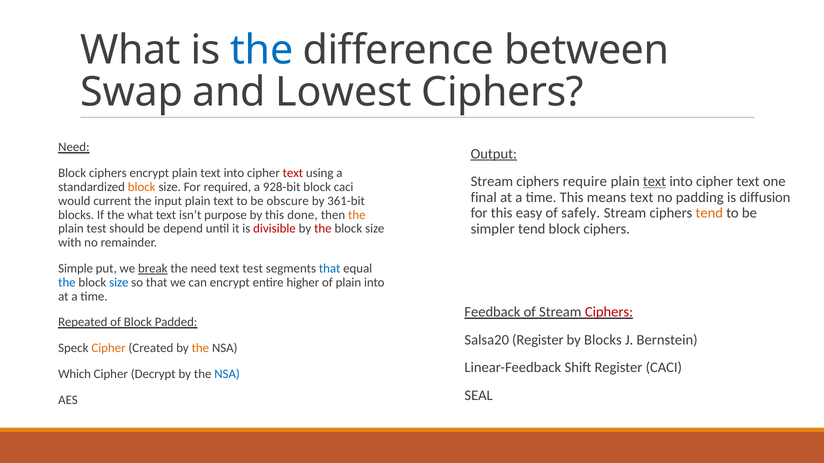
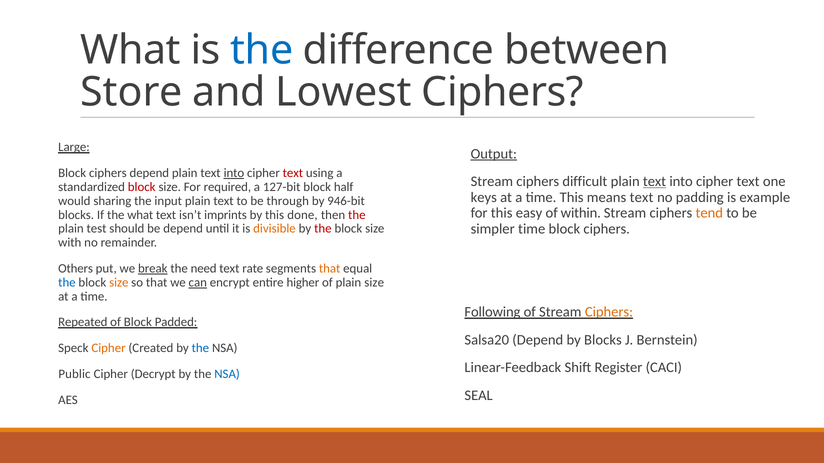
Swap: Swap -> Store
Need at (74, 147): Need -> Large
ciphers encrypt: encrypt -> depend
into at (234, 173) underline: none -> present
require: require -> difficult
block at (142, 187) colour: orange -> red
928-bit: 928-bit -> 127-bit
block caci: caci -> half
final: final -> keys
diffusion: diffusion -> example
current: current -> sharing
obscure: obscure -> through
361-bit: 361-bit -> 946-bit
safely: safely -> within
purpose: purpose -> imprints
the at (357, 215) colour: orange -> red
simpler tend: tend -> time
divisible colour: red -> orange
Simple: Simple -> Others
text test: test -> rate
that at (330, 269) colour: blue -> orange
size at (119, 283) colour: blue -> orange
can underline: none -> present
plain into: into -> size
Feedback: Feedback -> Following
Ciphers at (609, 312) colour: red -> orange
Salsa20 Register: Register -> Depend
the at (200, 348) colour: orange -> blue
Which: Which -> Public
